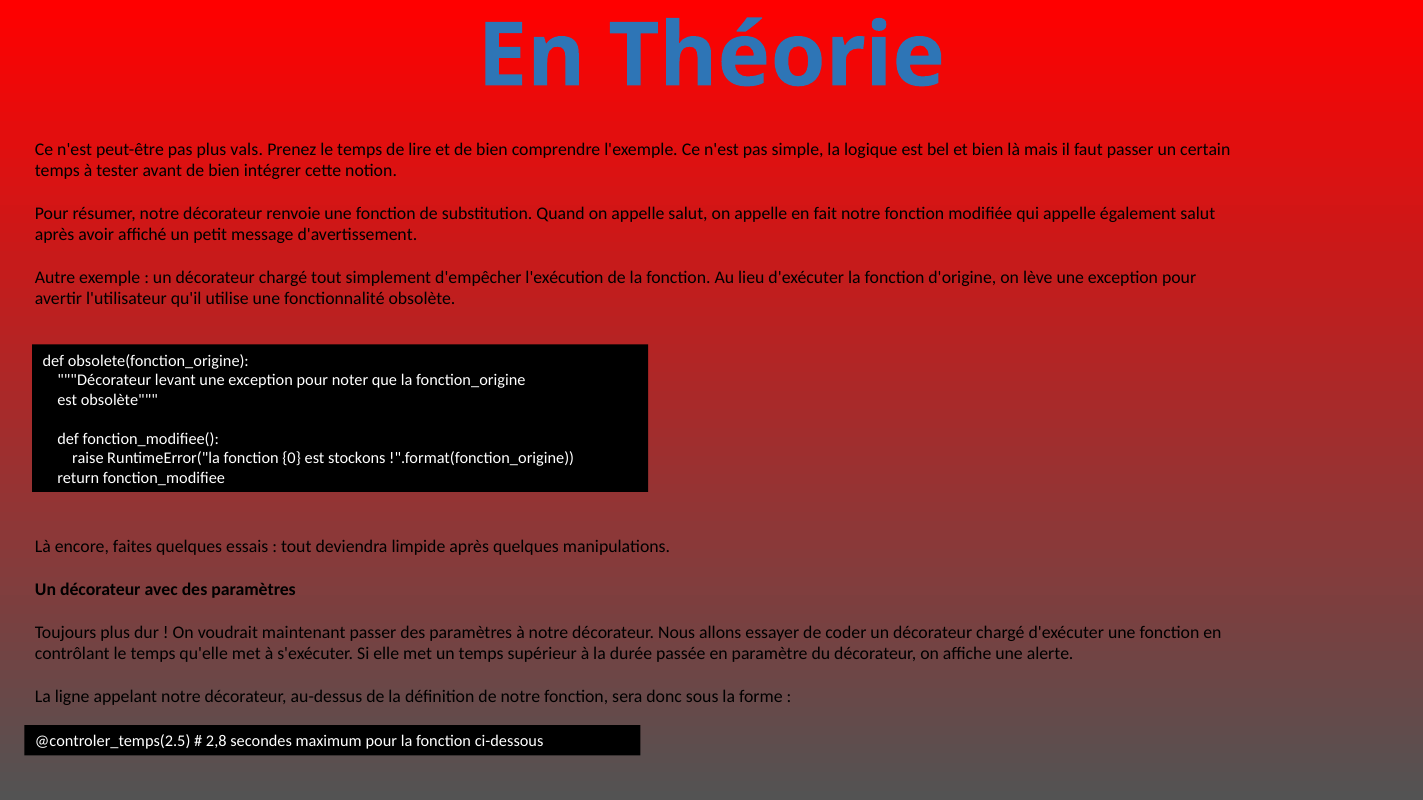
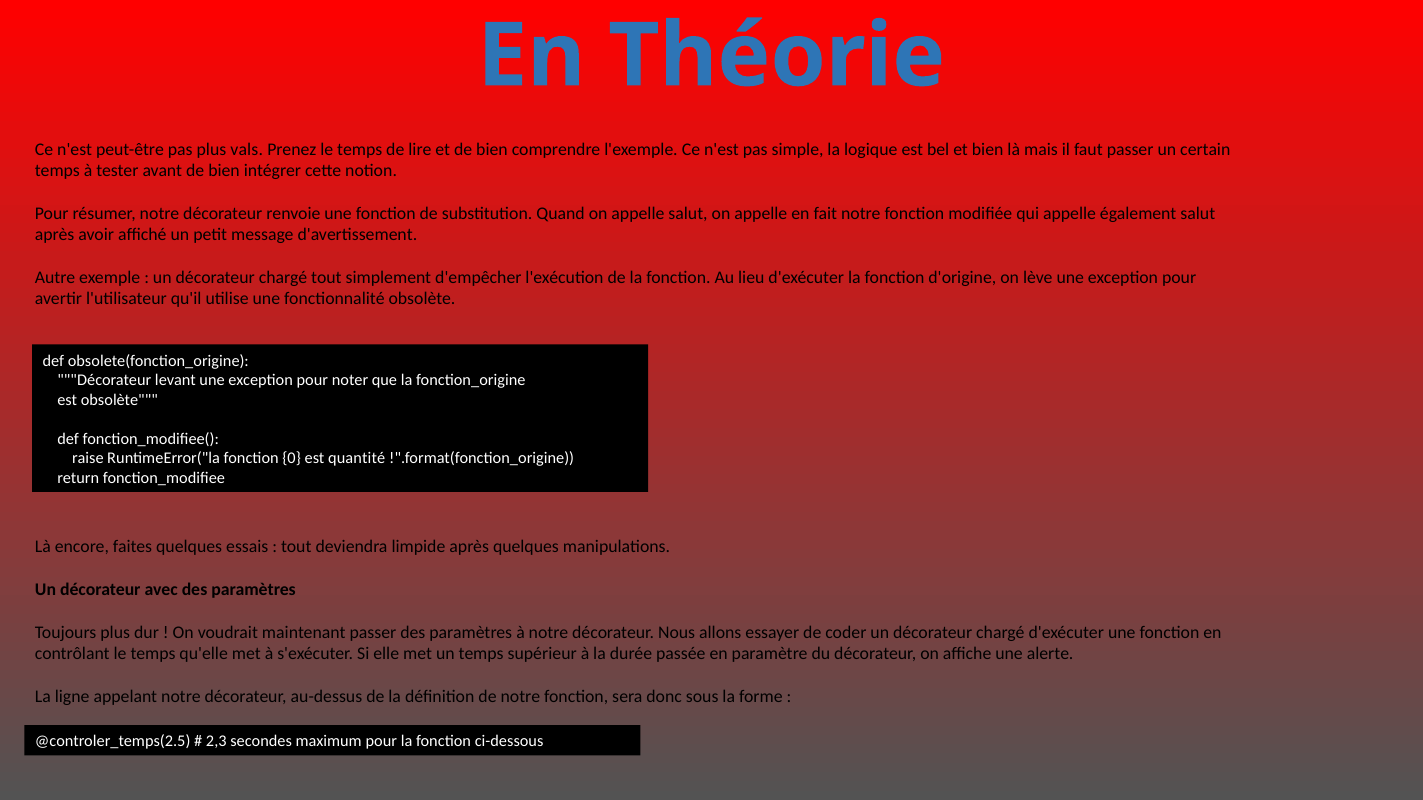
stockons: stockons -> quantité
2,8: 2,8 -> 2,3
